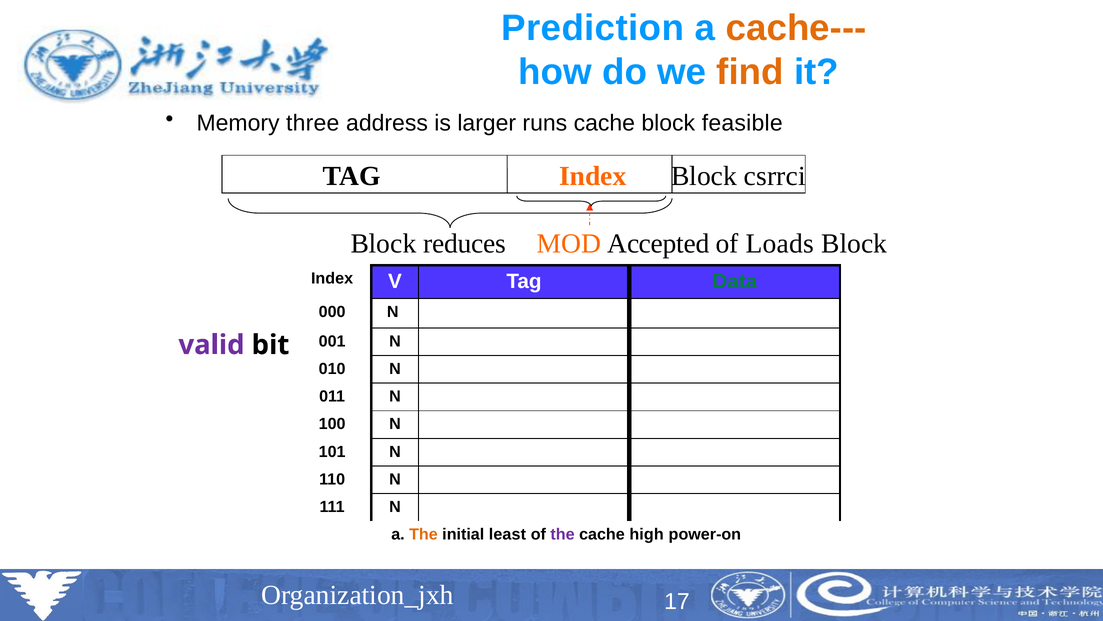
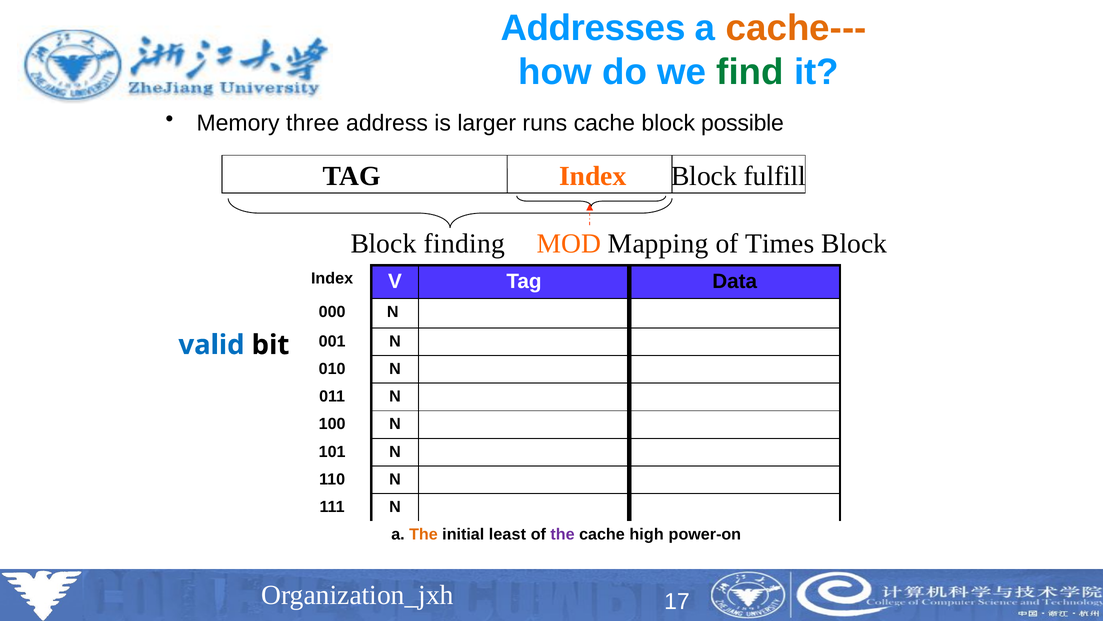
Prediction: Prediction -> Addresses
find colour: orange -> green
feasible: feasible -> possible
csrrci: csrrci -> fulfill
reduces: reduces -> finding
Accepted: Accepted -> Mapping
Loads: Loads -> Times
Data colour: green -> black
valid colour: purple -> blue
